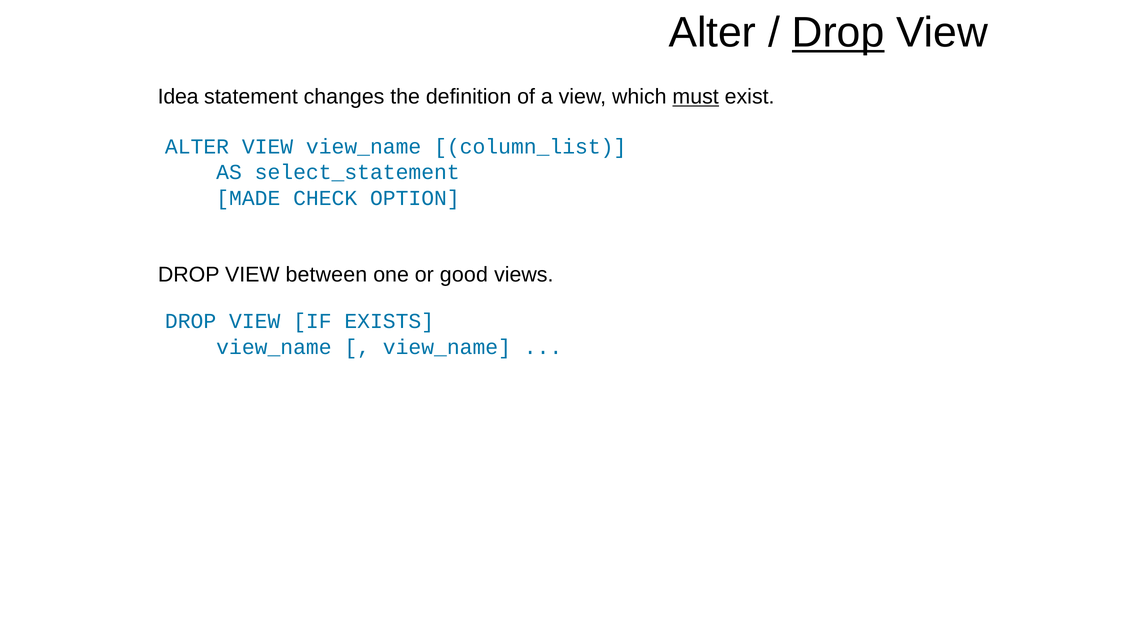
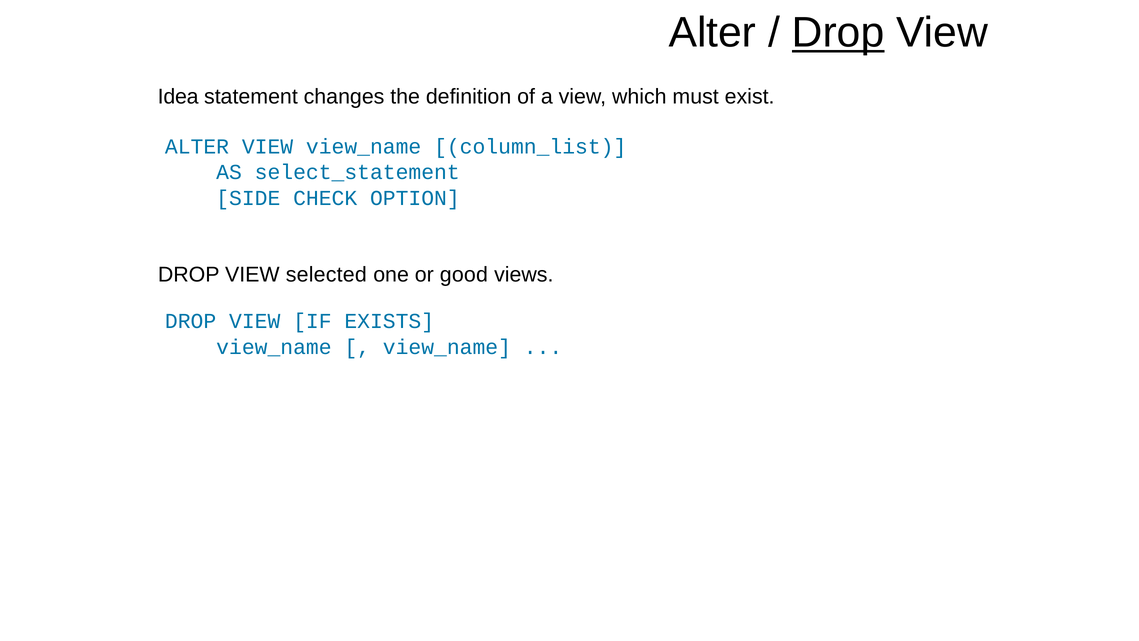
must underline: present -> none
MADE: MADE -> SIDE
between: between -> selected
